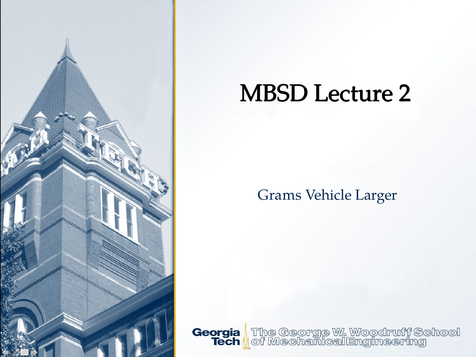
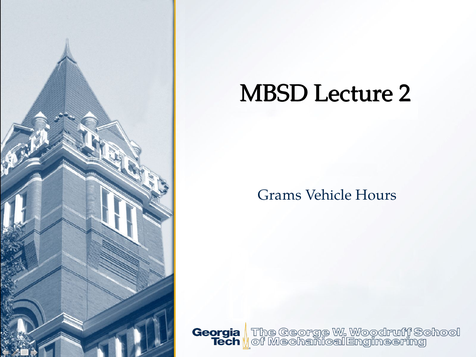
Larger: Larger -> Hours
